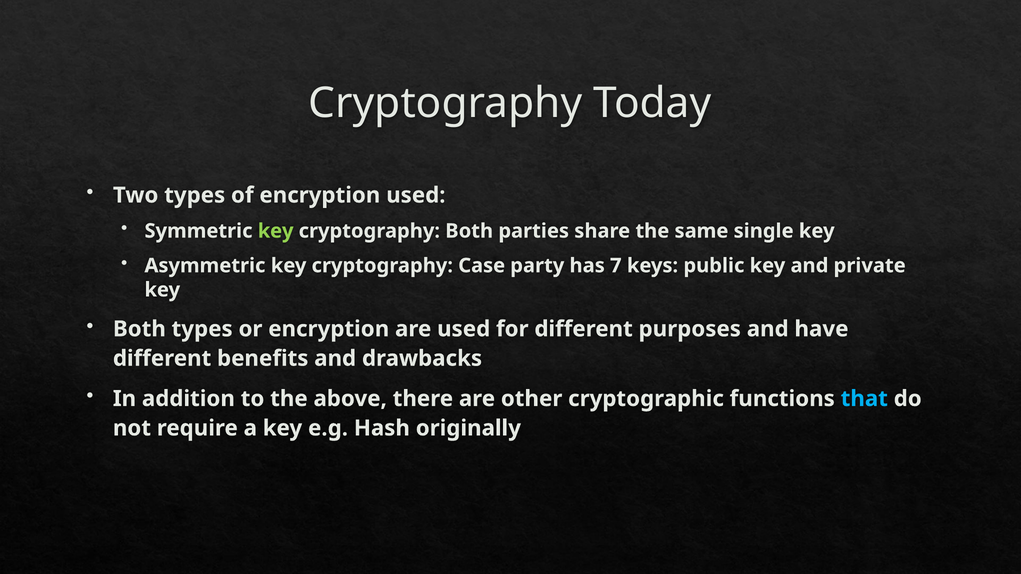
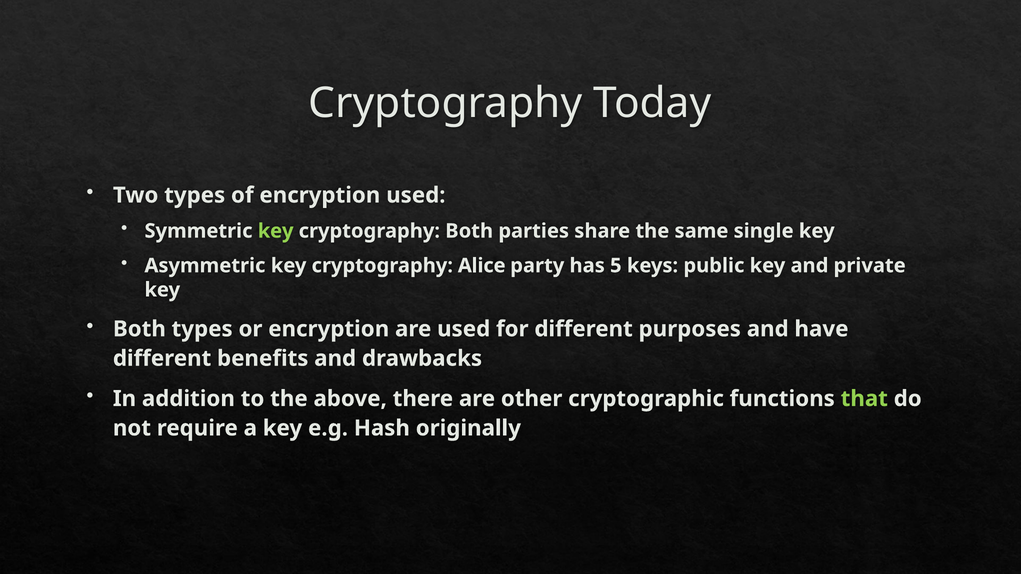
Case: Case -> Alice
7: 7 -> 5
that colour: light blue -> light green
